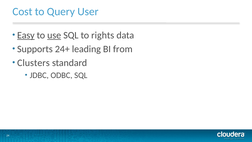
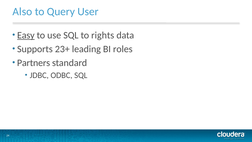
Cost: Cost -> Also
use underline: present -> none
24+: 24+ -> 23+
from: from -> roles
Clusters: Clusters -> Partners
